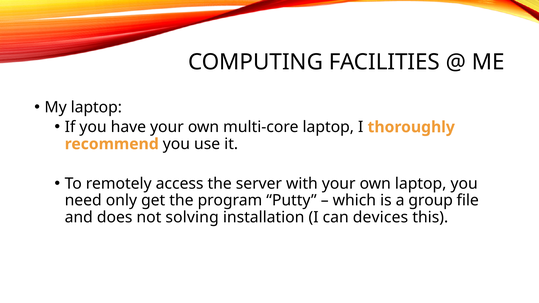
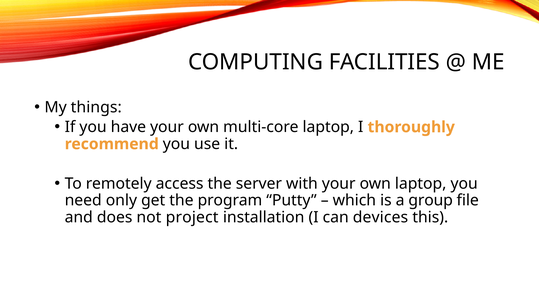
My laptop: laptop -> things
solving: solving -> project
